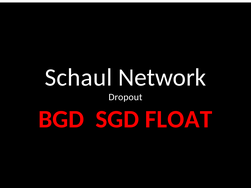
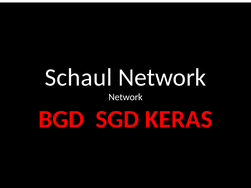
Dropout at (125, 97): Dropout -> Network
FLOAT: FLOAT -> KERAS
